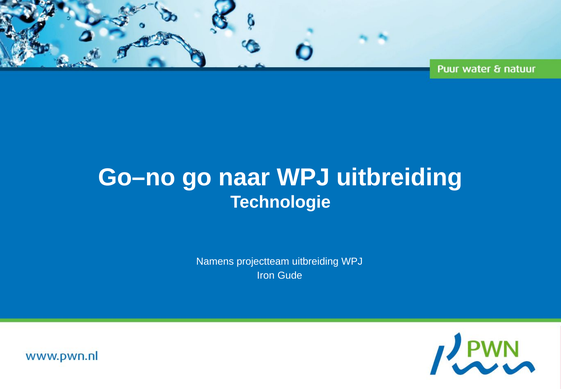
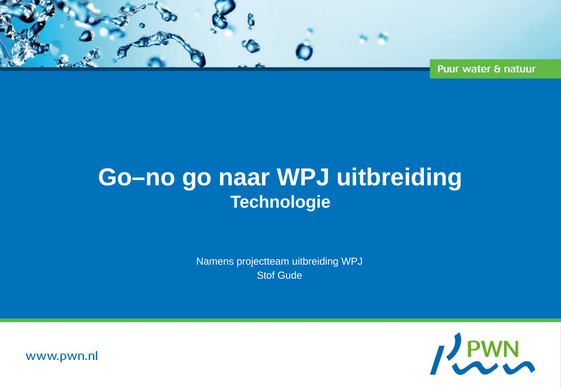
Iron: Iron -> Stof
